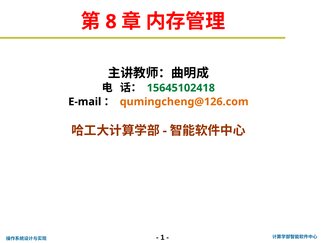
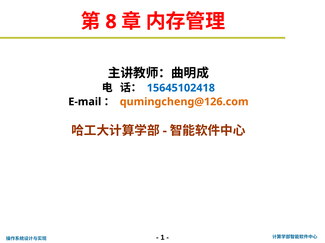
15645102418 colour: green -> blue
